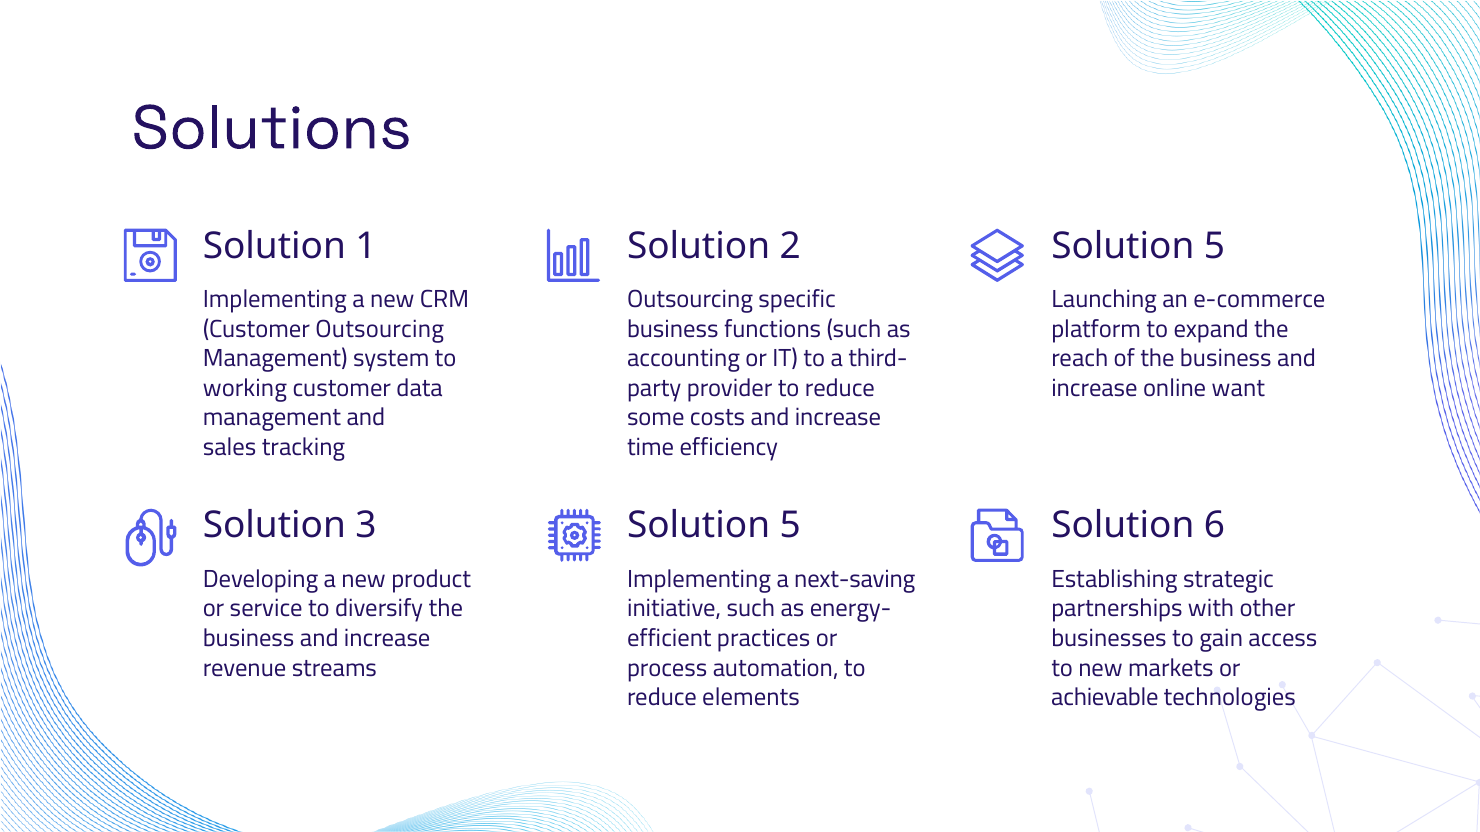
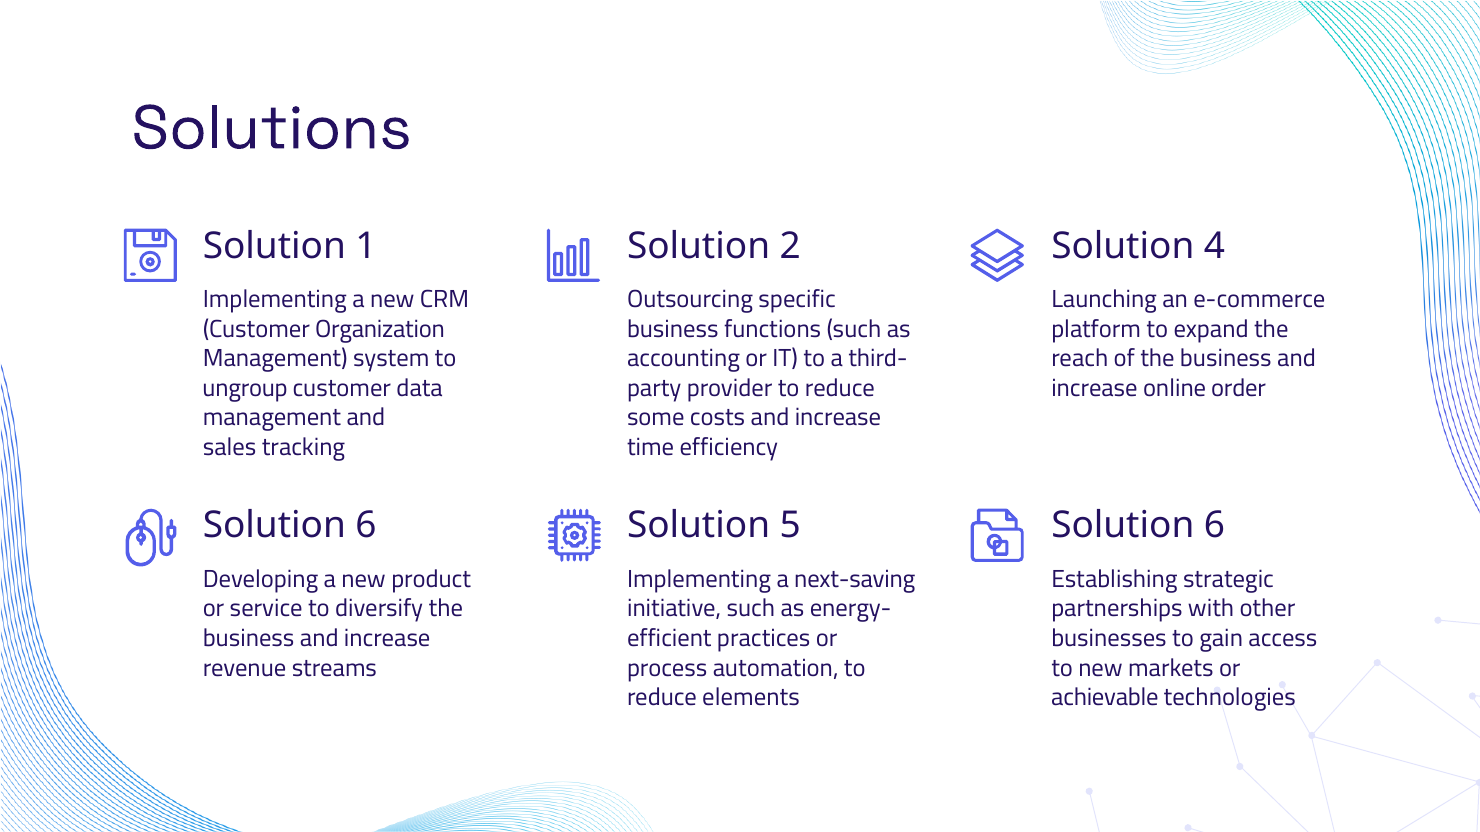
2 Solution 5: 5 -> 4
Customer Outsourcing: Outsourcing -> Organization
working: working -> ungroup
want: want -> order
3 at (366, 526): 3 -> 6
